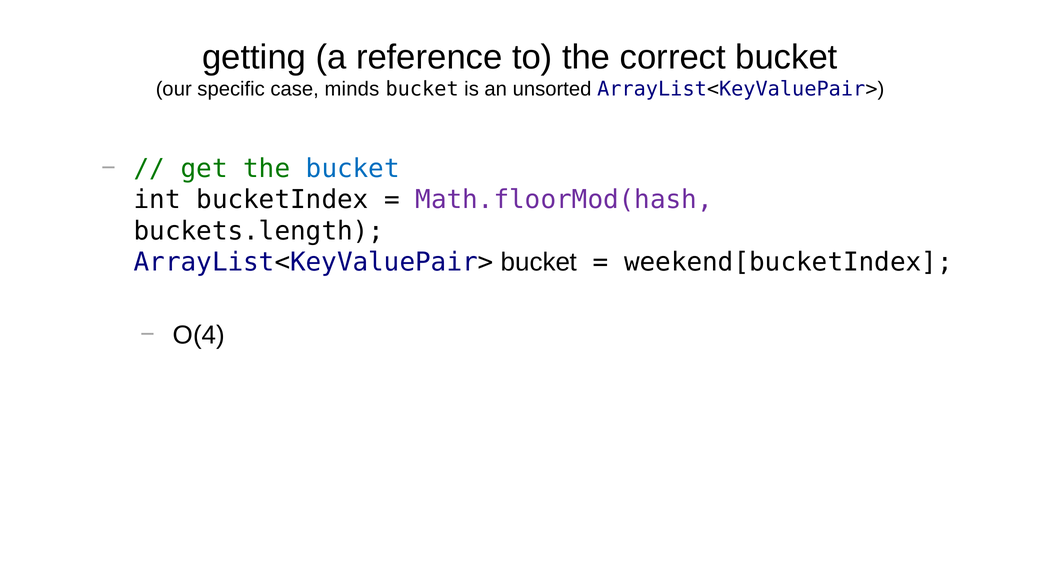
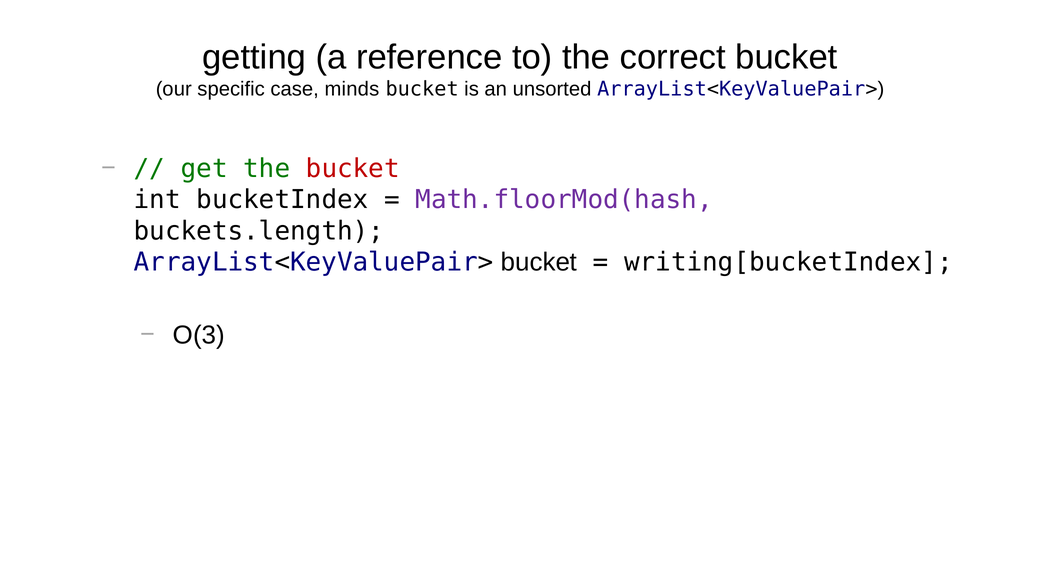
bucket at (353, 169) colour: blue -> red
weekend[bucketIndex: weekend[bucketIndex -> writing[bucketIndex
O(4: O(4 -> O(3
